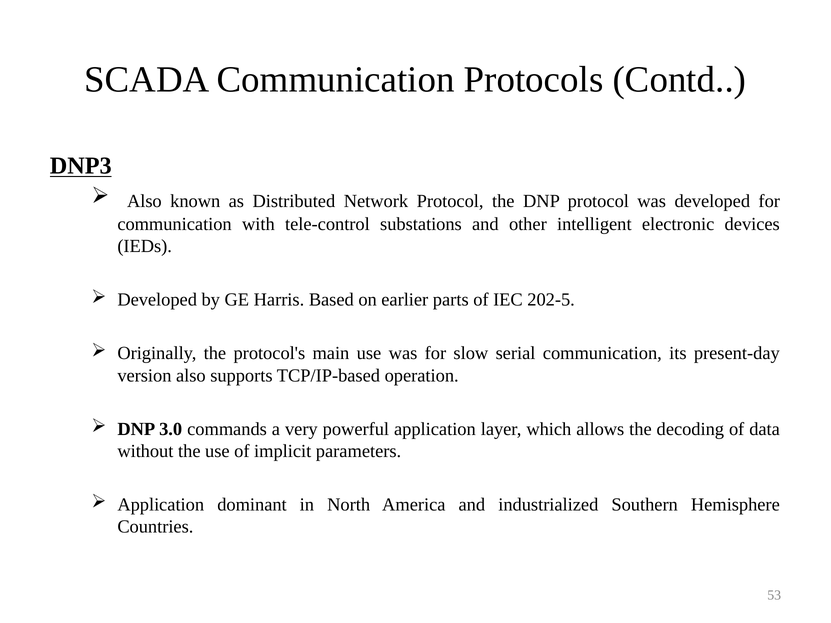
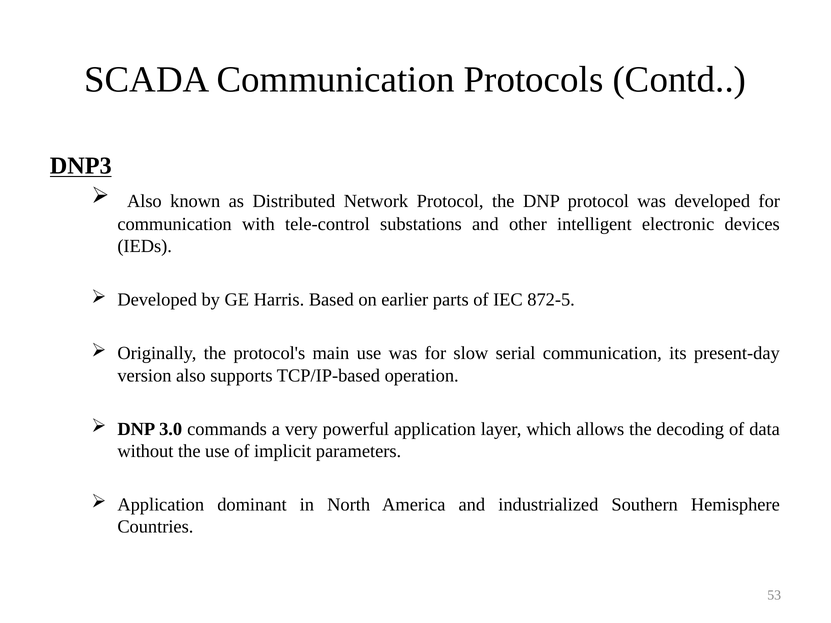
202-5: 202-5 -> 872-5
